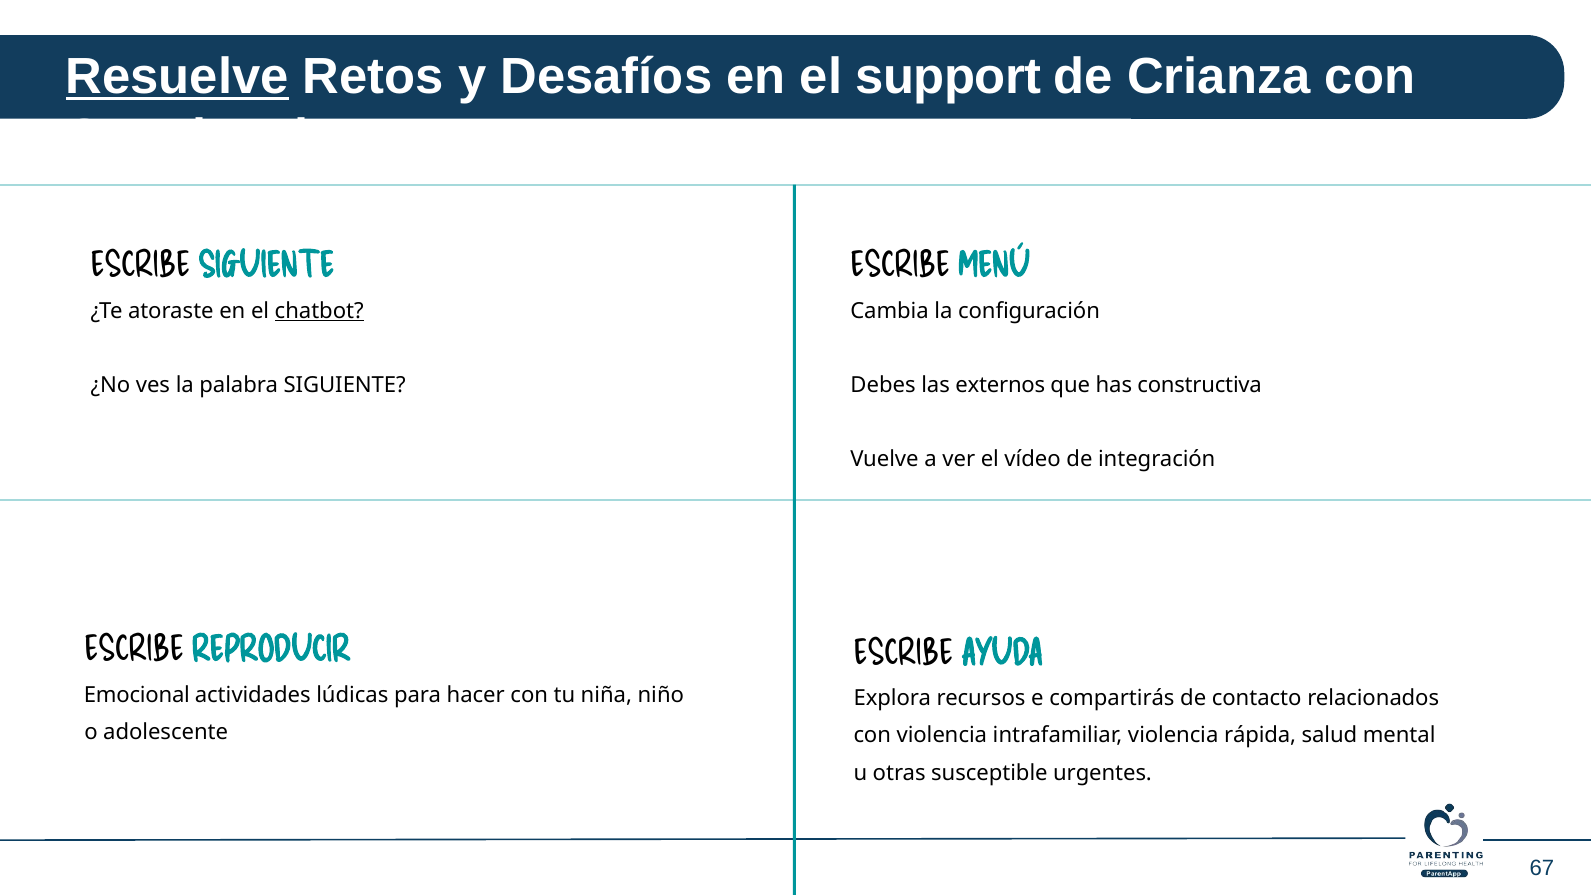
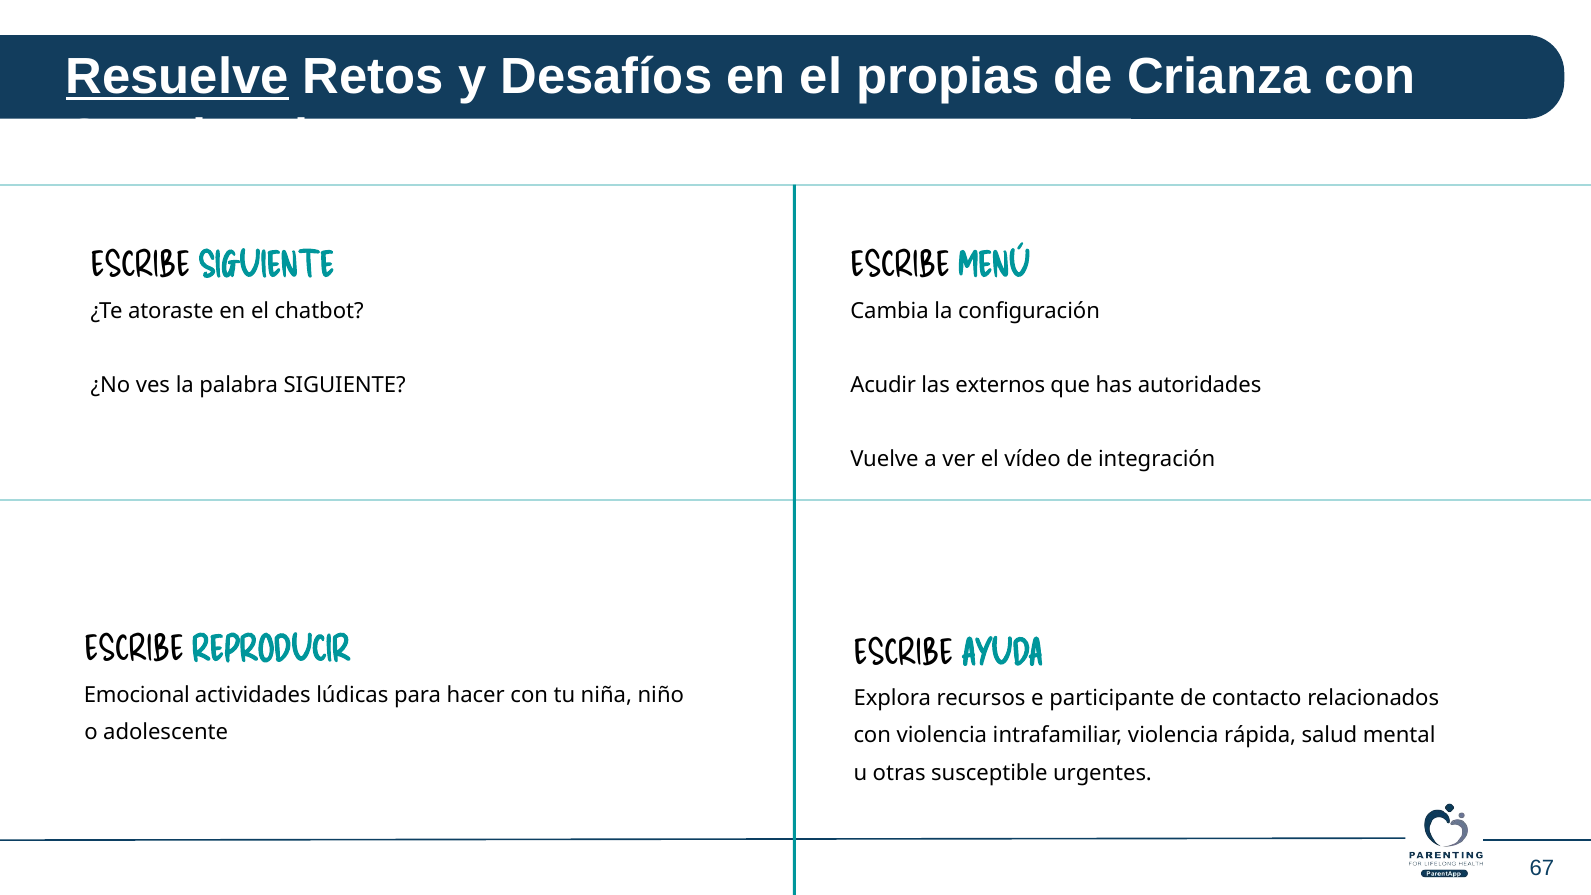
support: support -> propias
chatbot underline: present -> none
Debes: Debes -> Acudir
constructiva: constructiva -> autoridades
compartirás: compartirás -> participante
